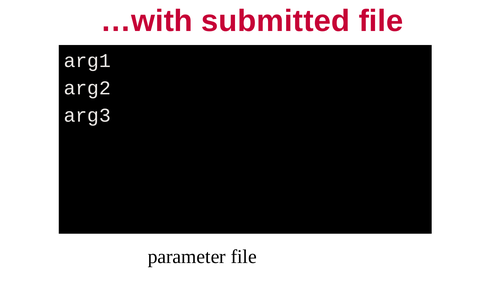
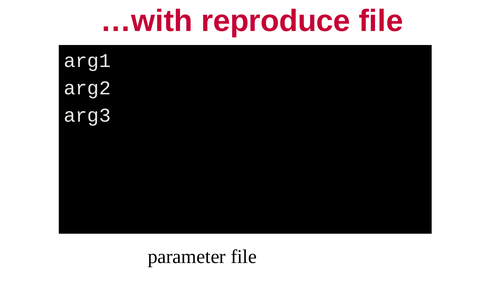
submitted: submitted -> reproduce
